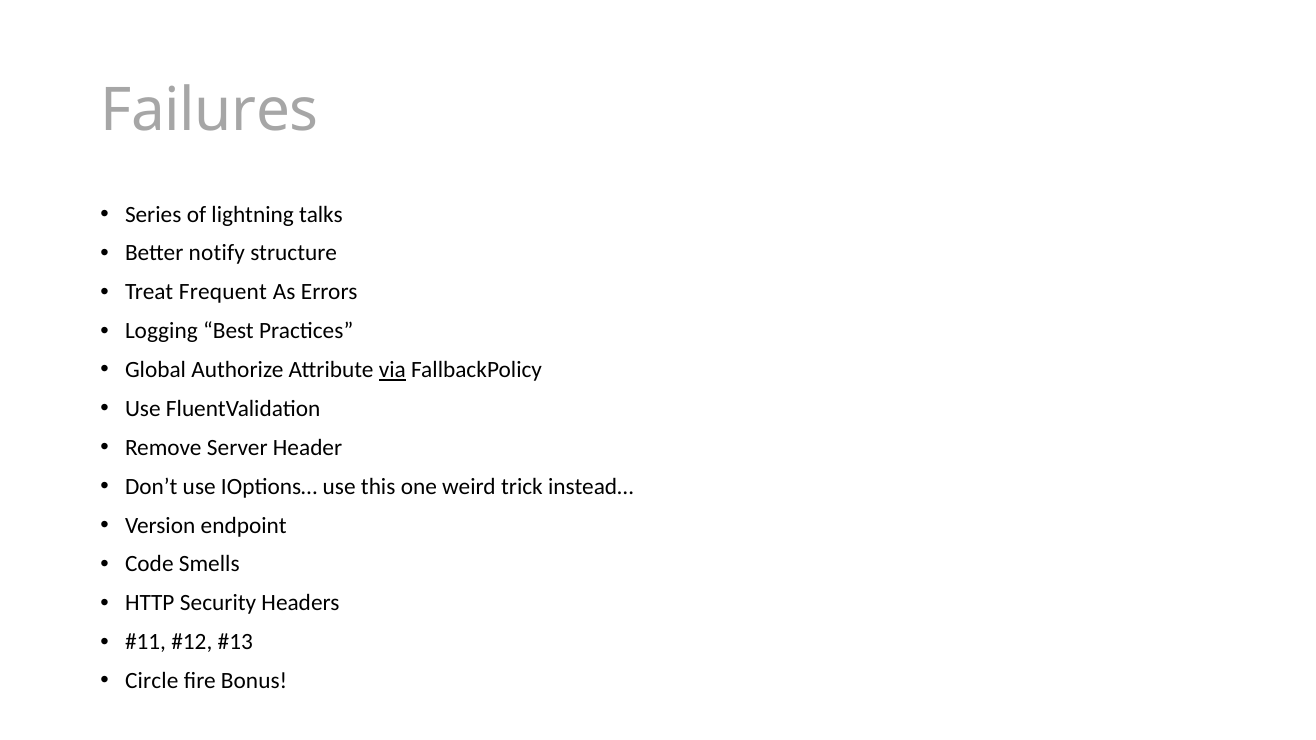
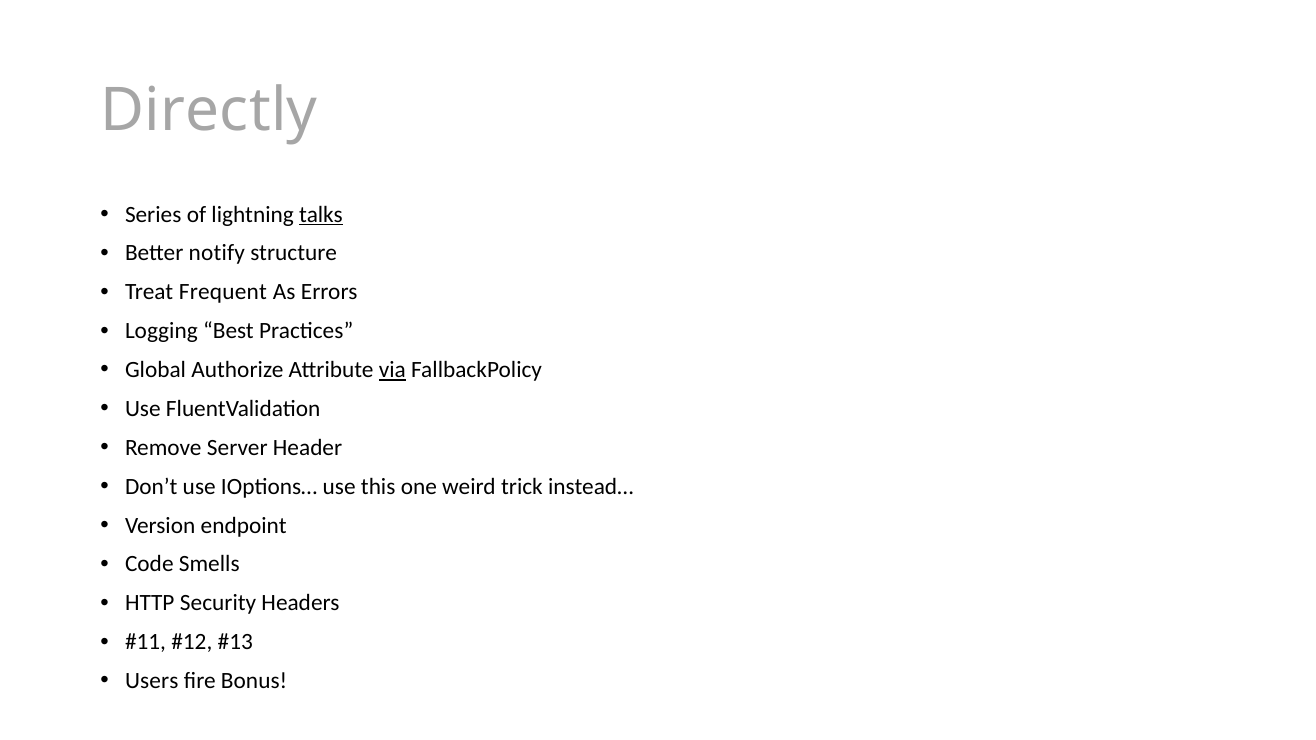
Failures: Failures -> Directly
talks underline: none -> present
Circle: Circle -> Users
